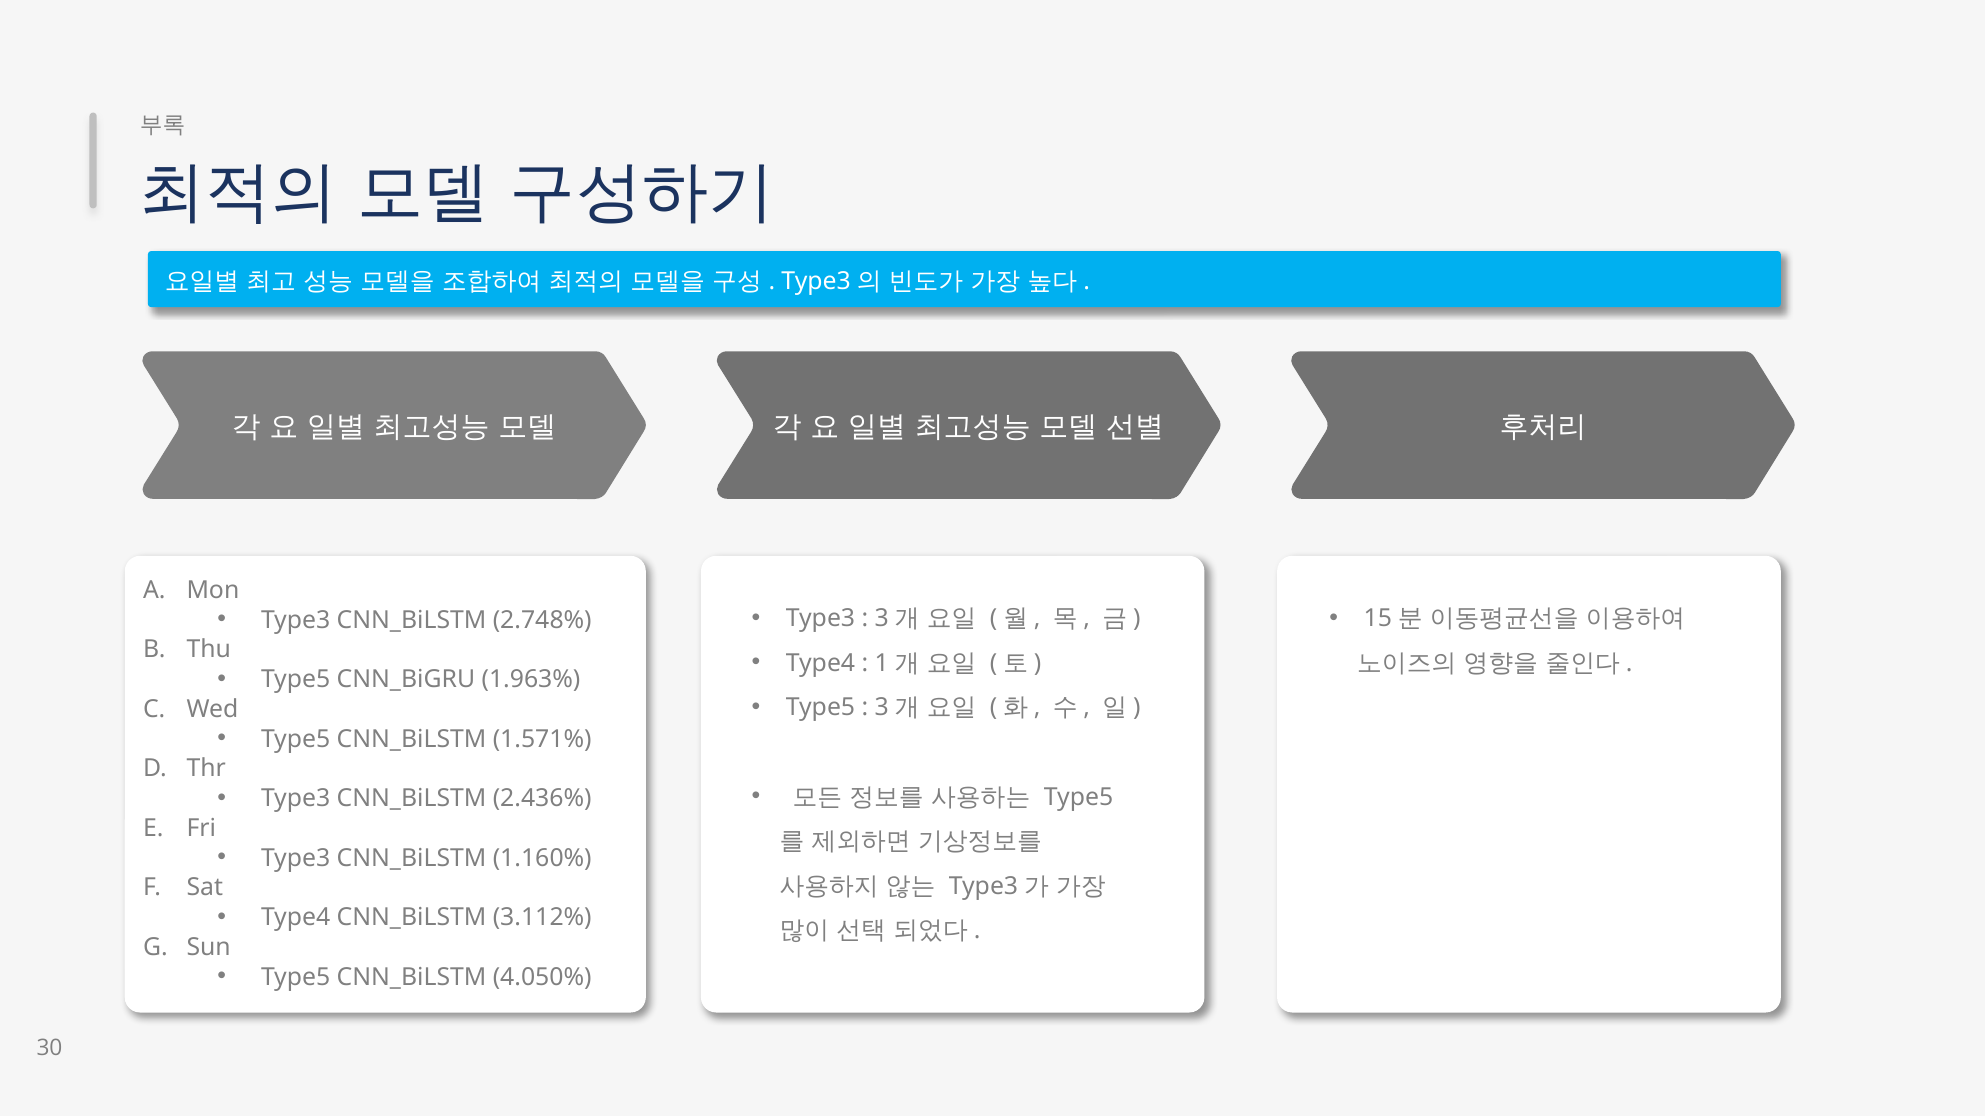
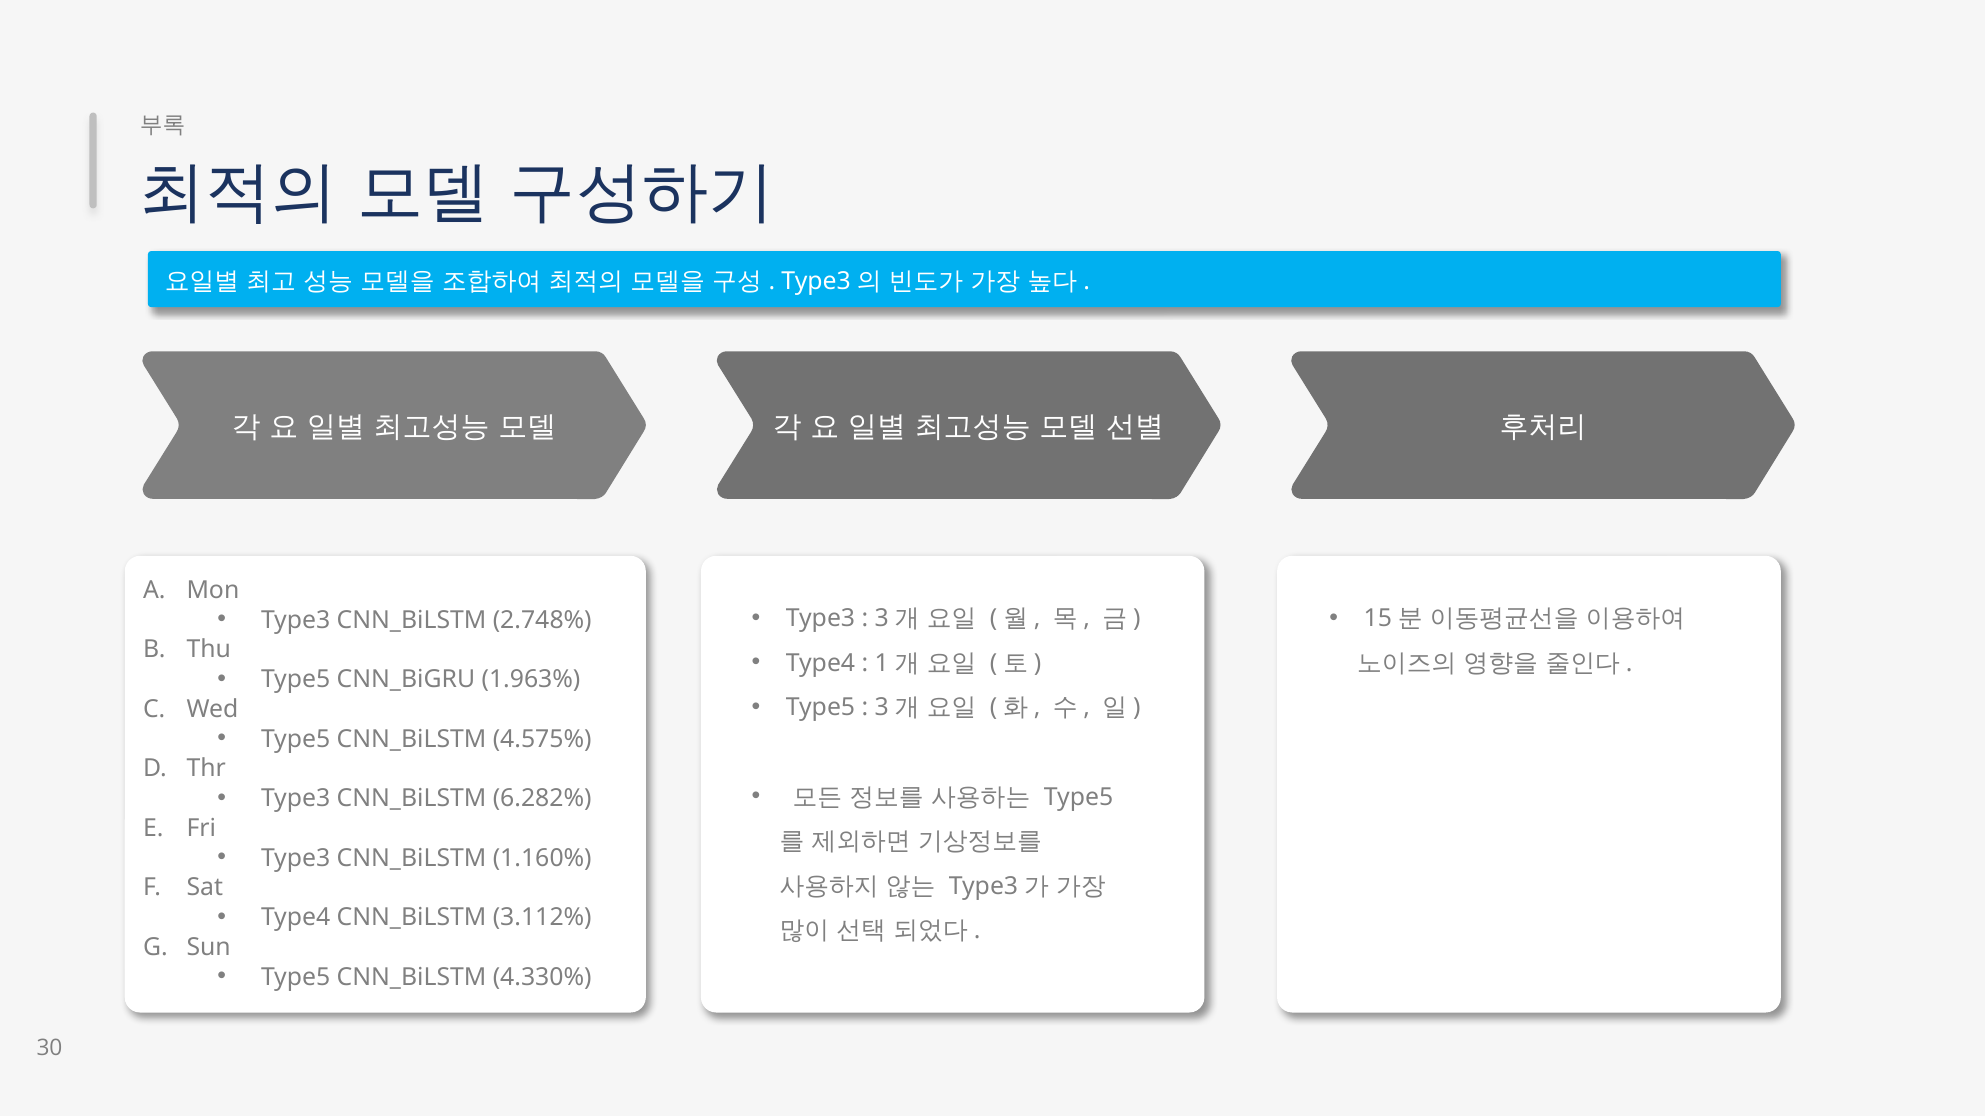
1.571%: 1.571% -> 4.575%
2.436%: 2.436% -> 6.282%
4.050%: 4.050% -> 4.330%
